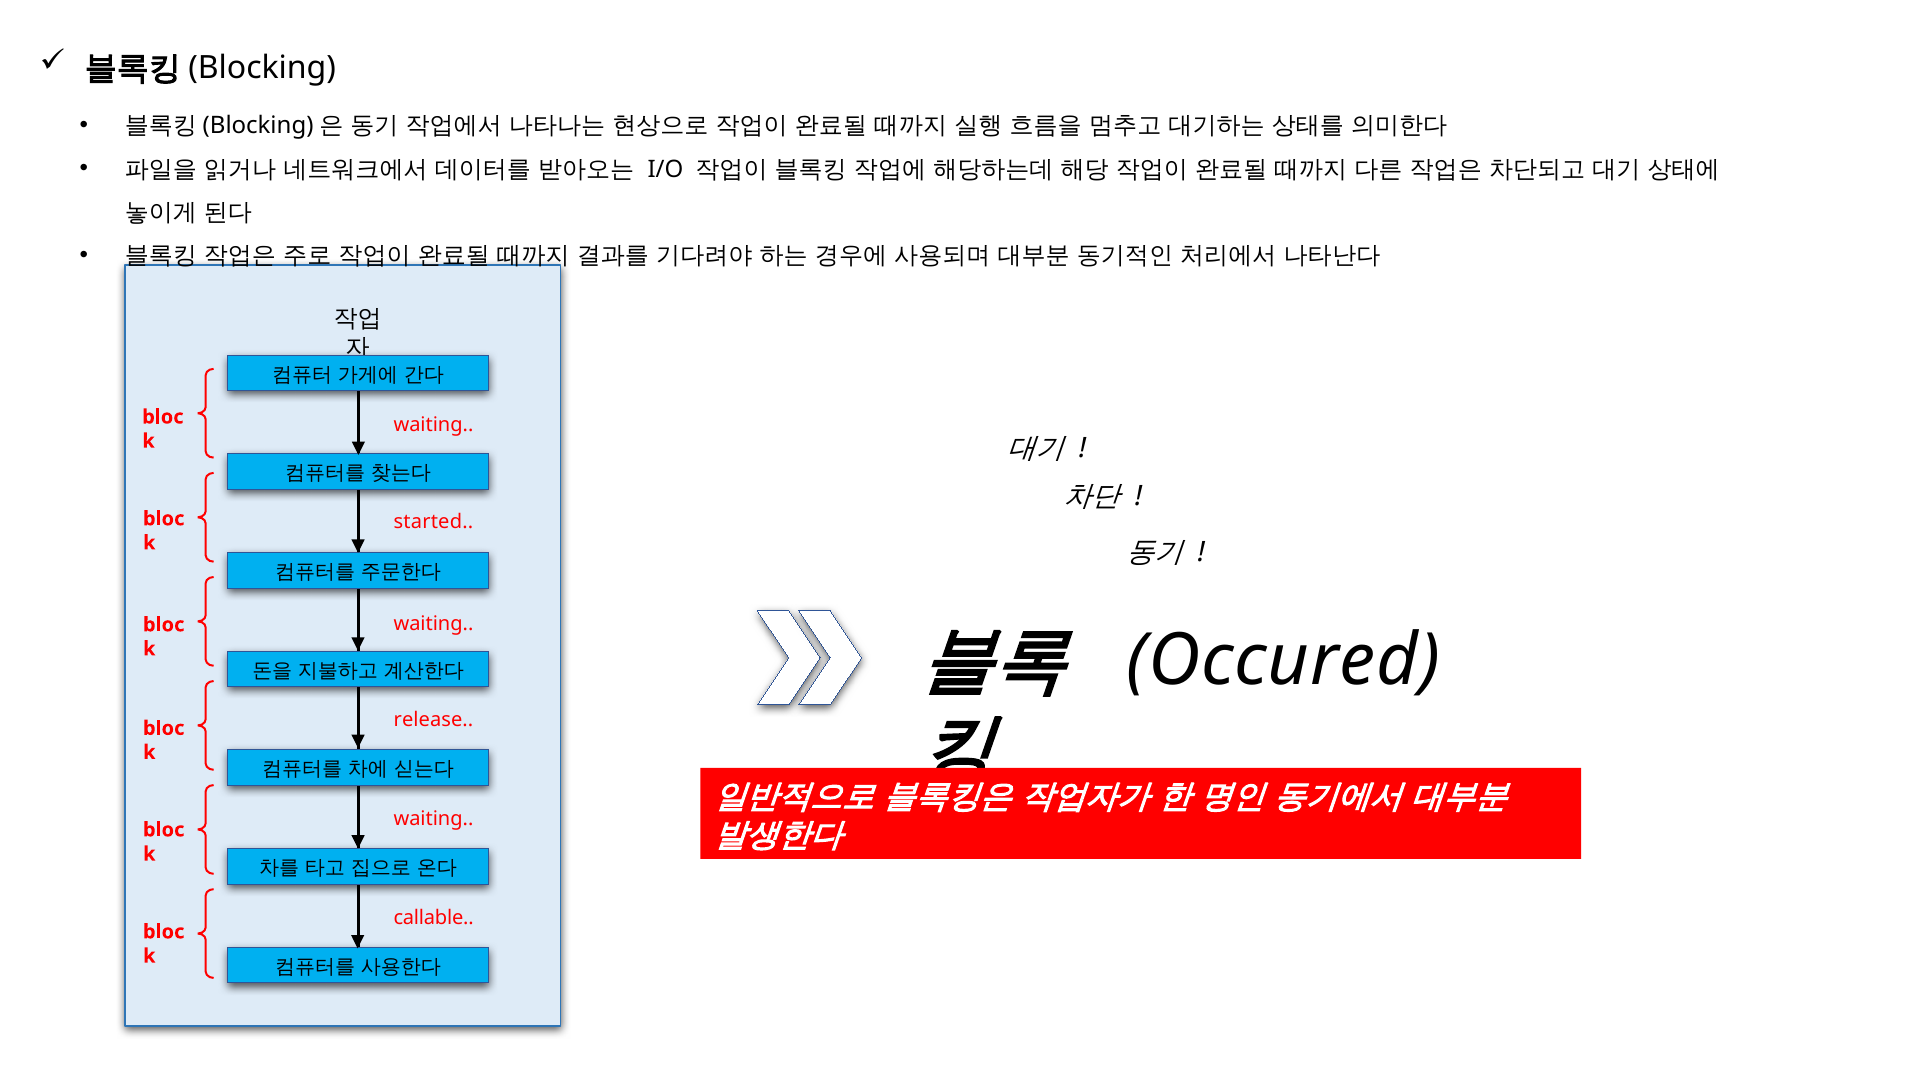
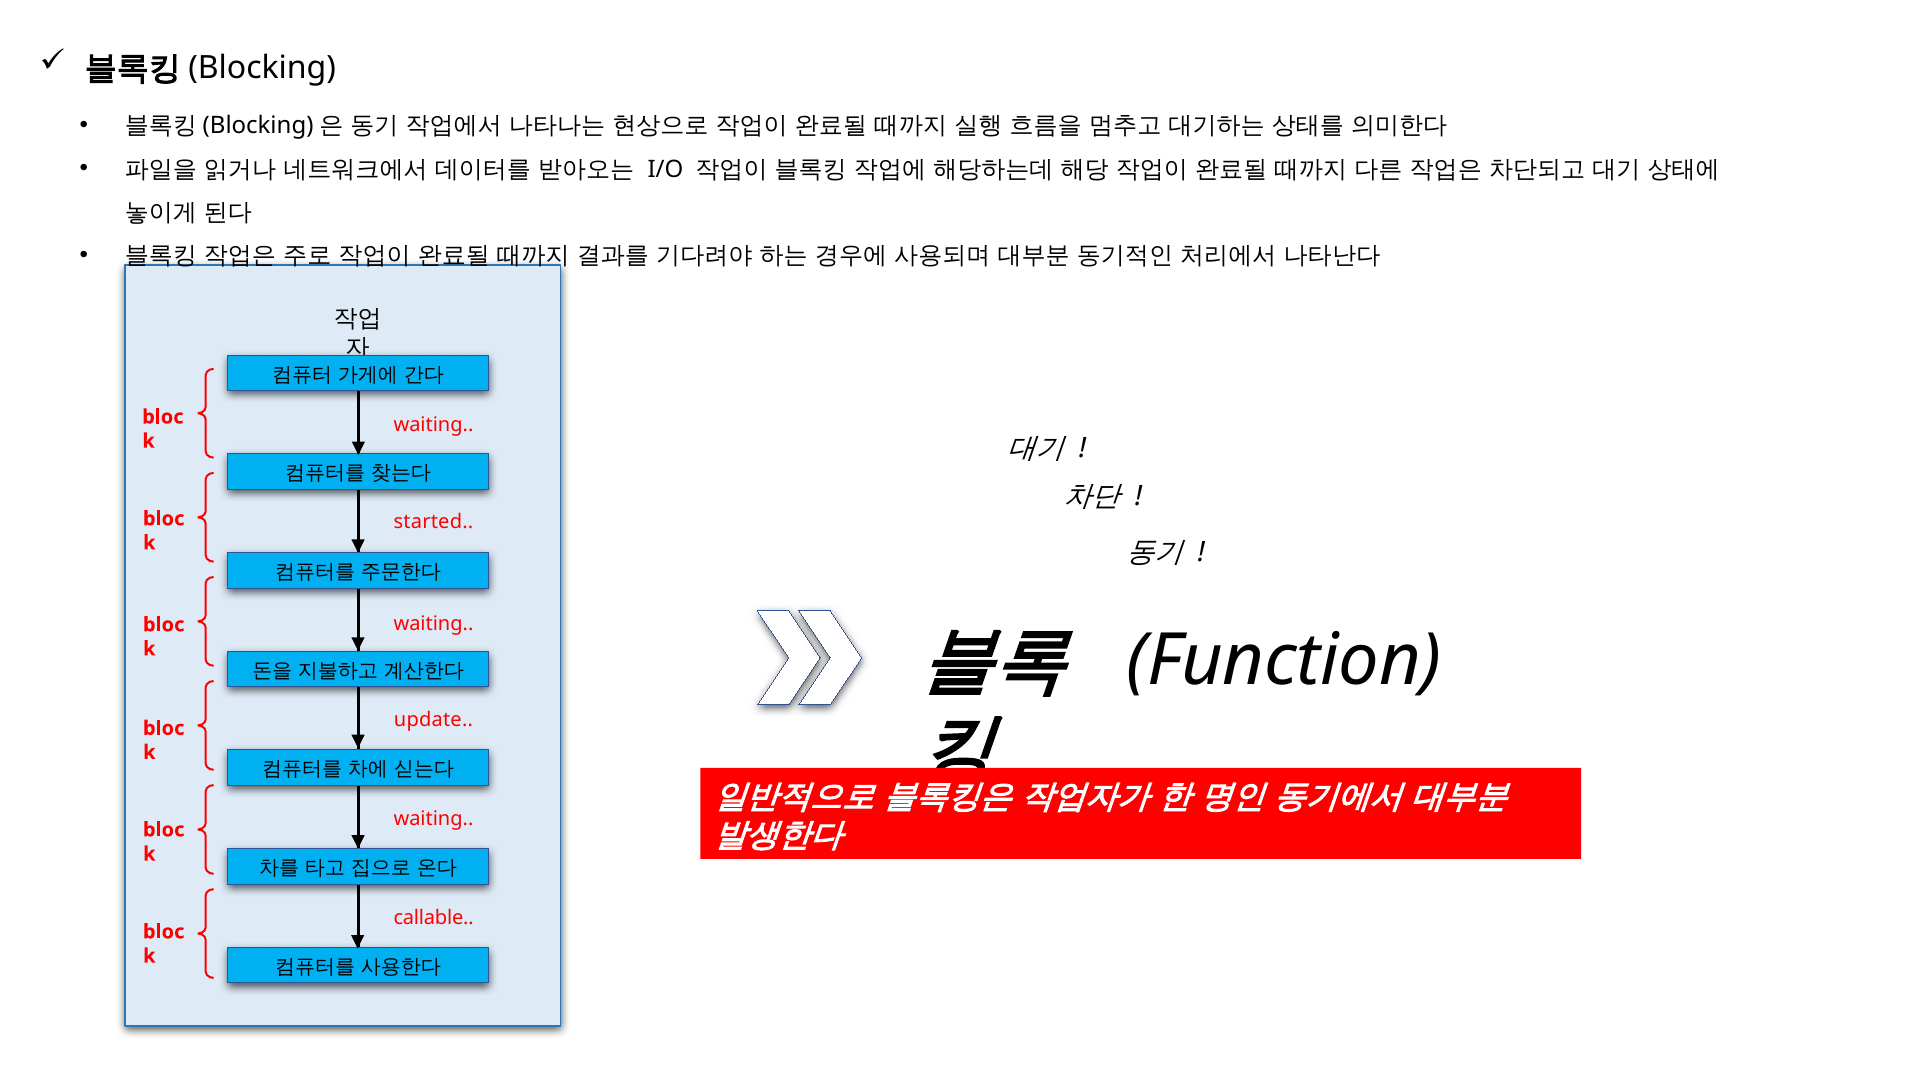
Occured: Occured -> Function
release: release -> update
